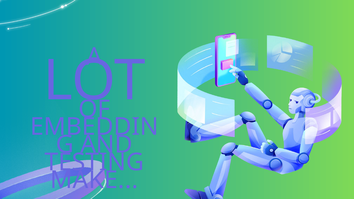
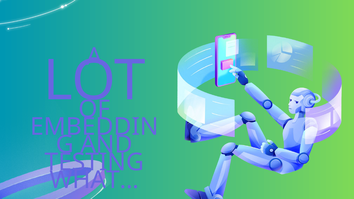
MAKE: MAKE -> WHAT
